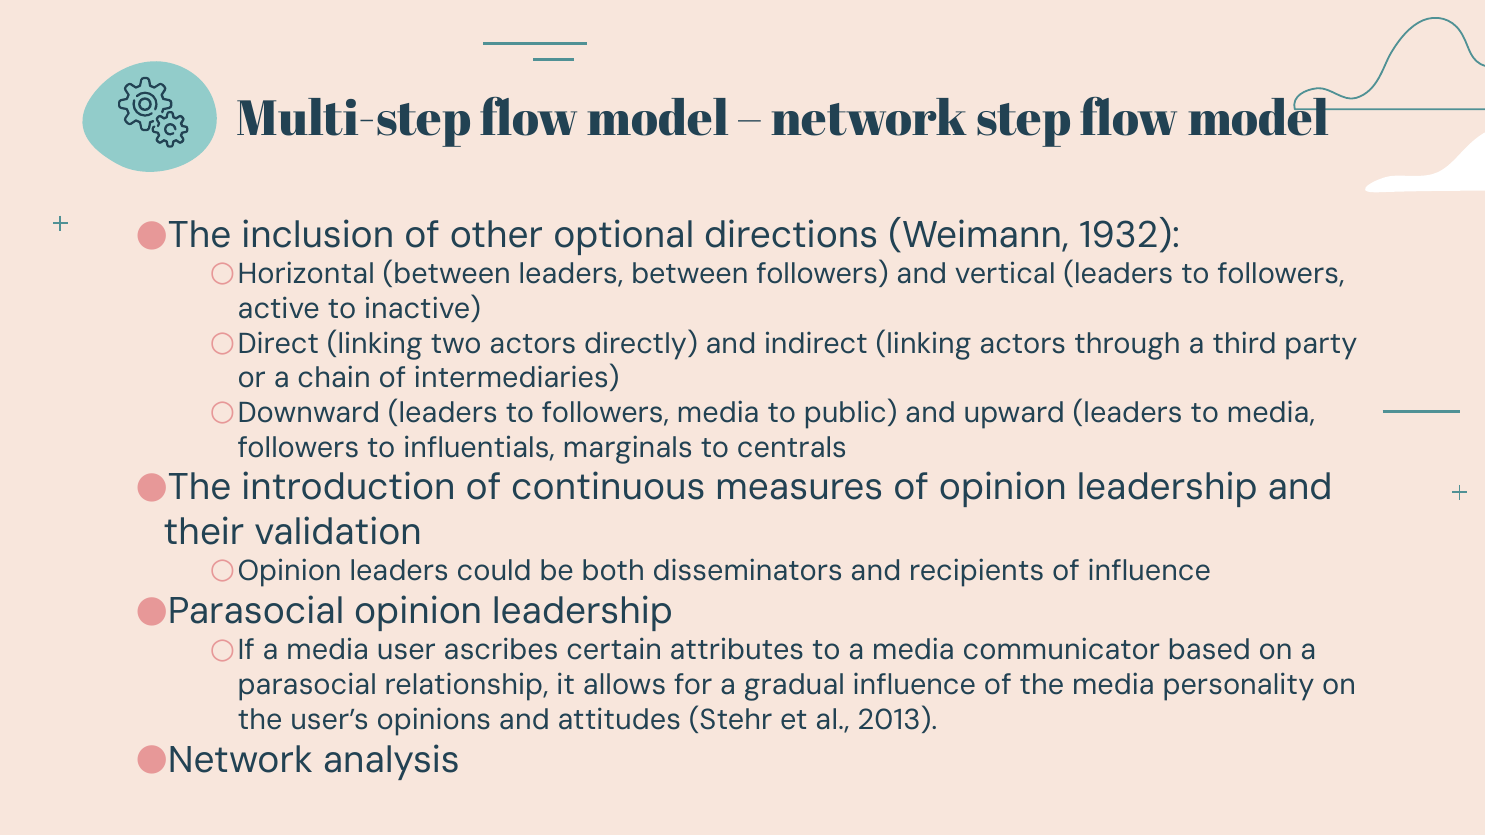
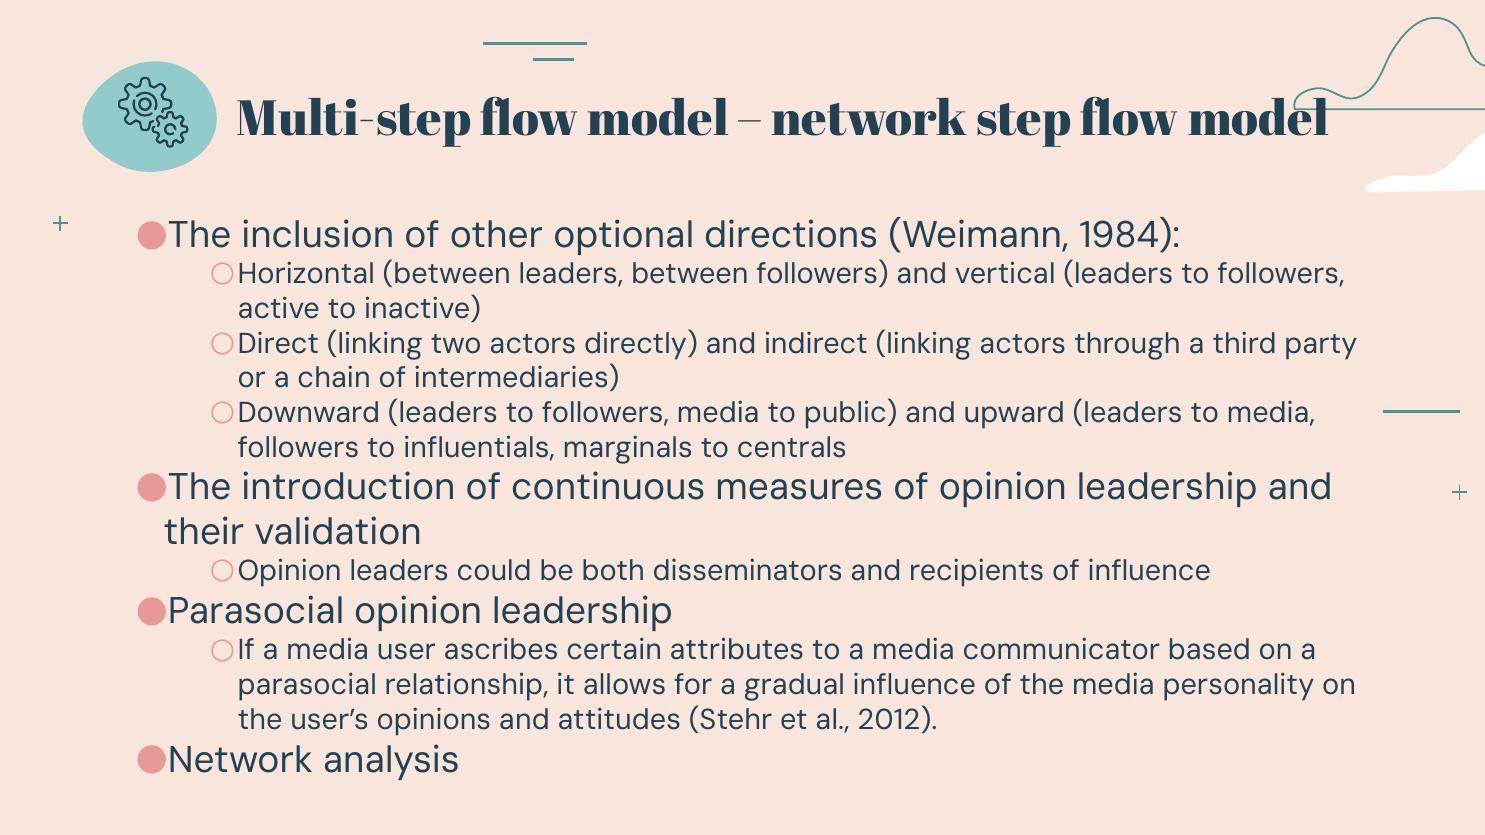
1932: 1932 -> 1984
2013: 2013 -> 2012
